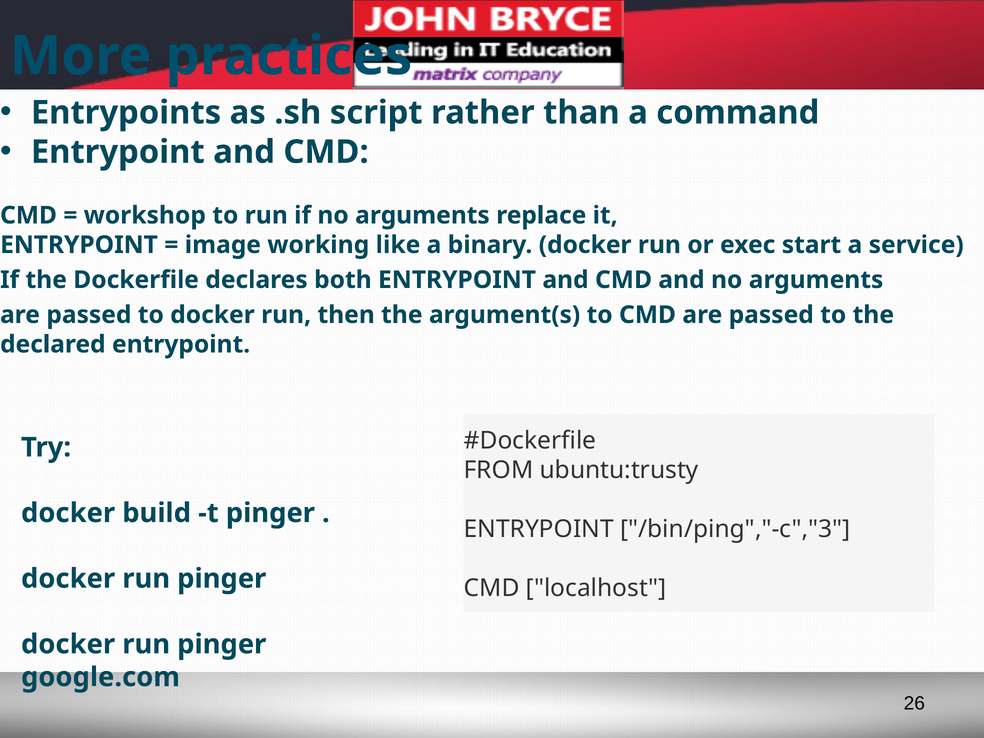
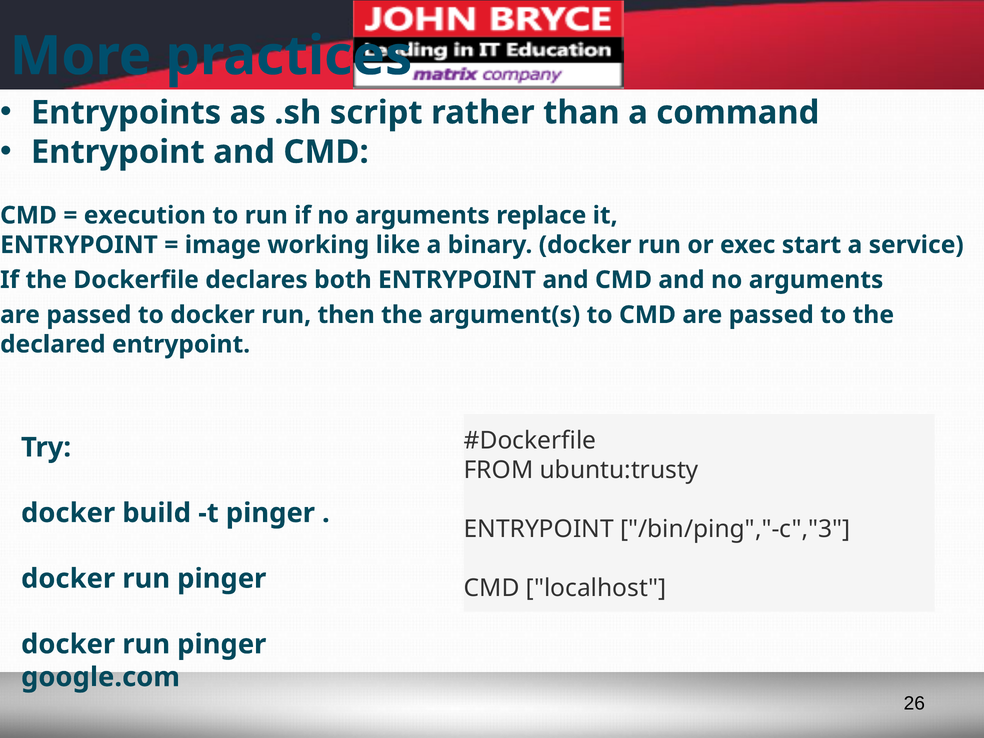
workshop: workshop -> execution
